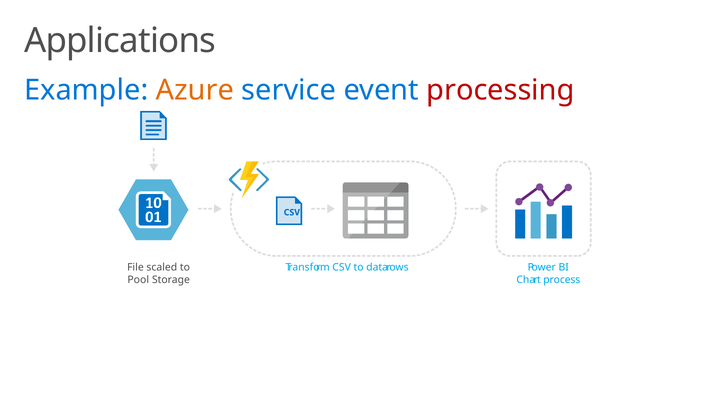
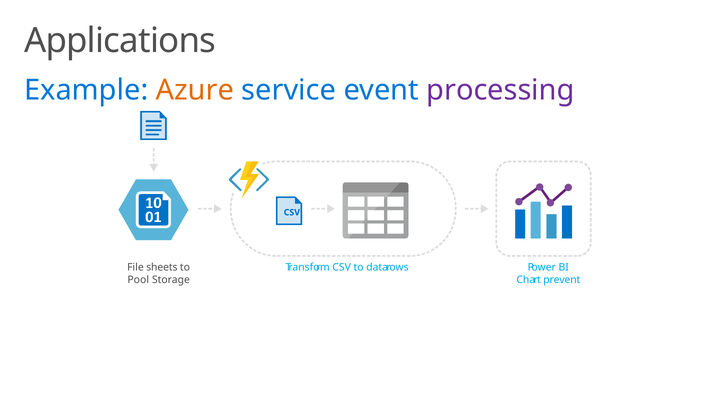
processing colour: red -> purple
scaled: scaled -> sheets
process: process -> prevent
